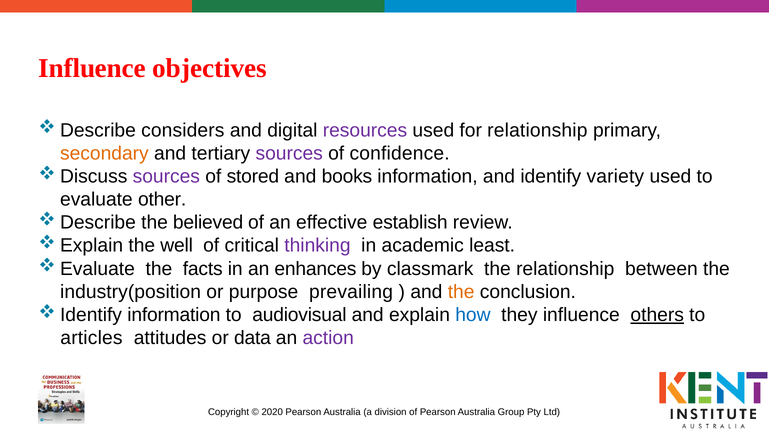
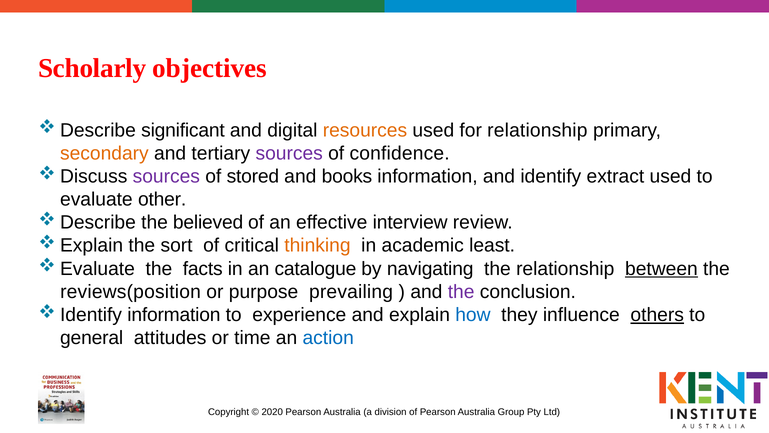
Influence at (92, 68): Influence -> Scholarly
considers: considers -> significant
resources colour: purple -> orange
variety: variety -> extract
establish: establish -> interview
well: well -> sort
thinking colour: purple -> orange
enhances: enhances -> catalogue
classmark: classmark -> navigating
between underline: none -> present
industry(position: industry(position -> reviews(position
the at (461, 292) colour: orange -> purple
audiovisual: audiovisual -> experience
articles: articles -> general
data: data -> time
action colour: purple -> blue
